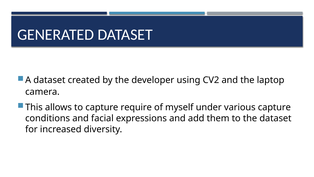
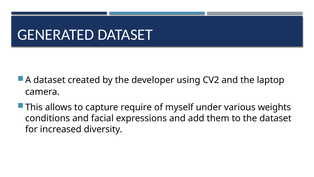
various capture: capture -> weights
